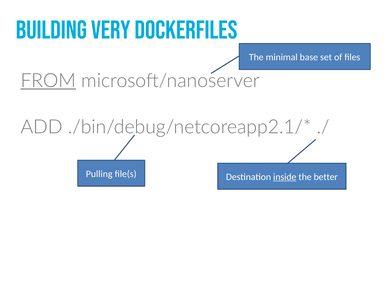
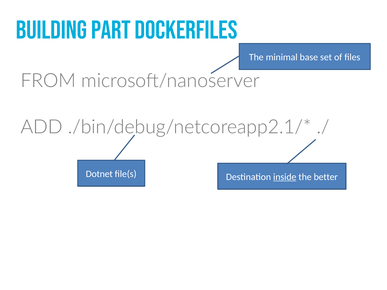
very: very -> part
FROM underline: present -> none
Pulling: Pulling -> Dotnet
